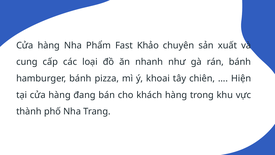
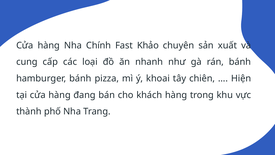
Phẩm: Phẩm -> Chính
